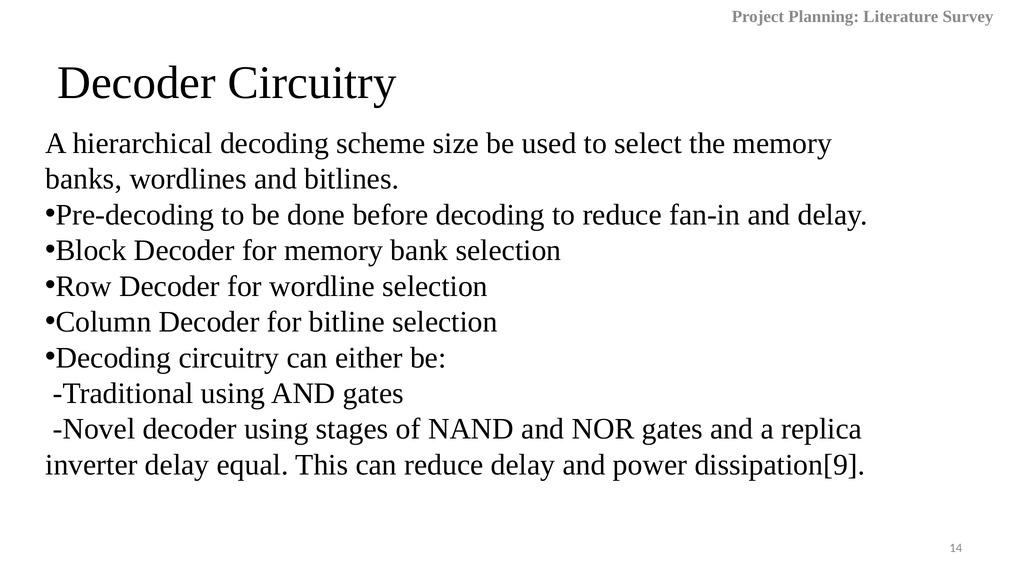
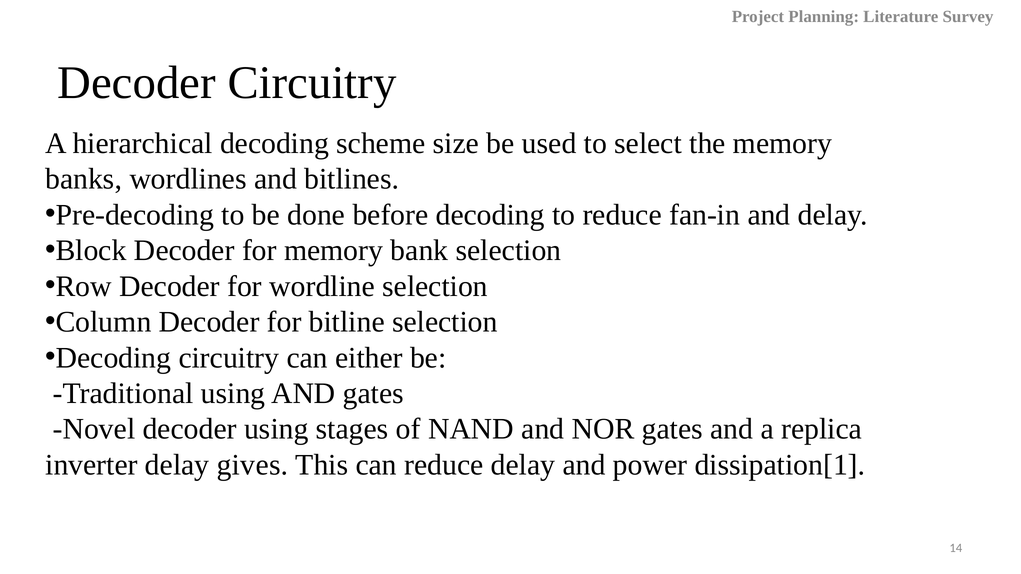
equal: equal -> gives
dissipation[9: dissipation[9 -> dissipation[1
